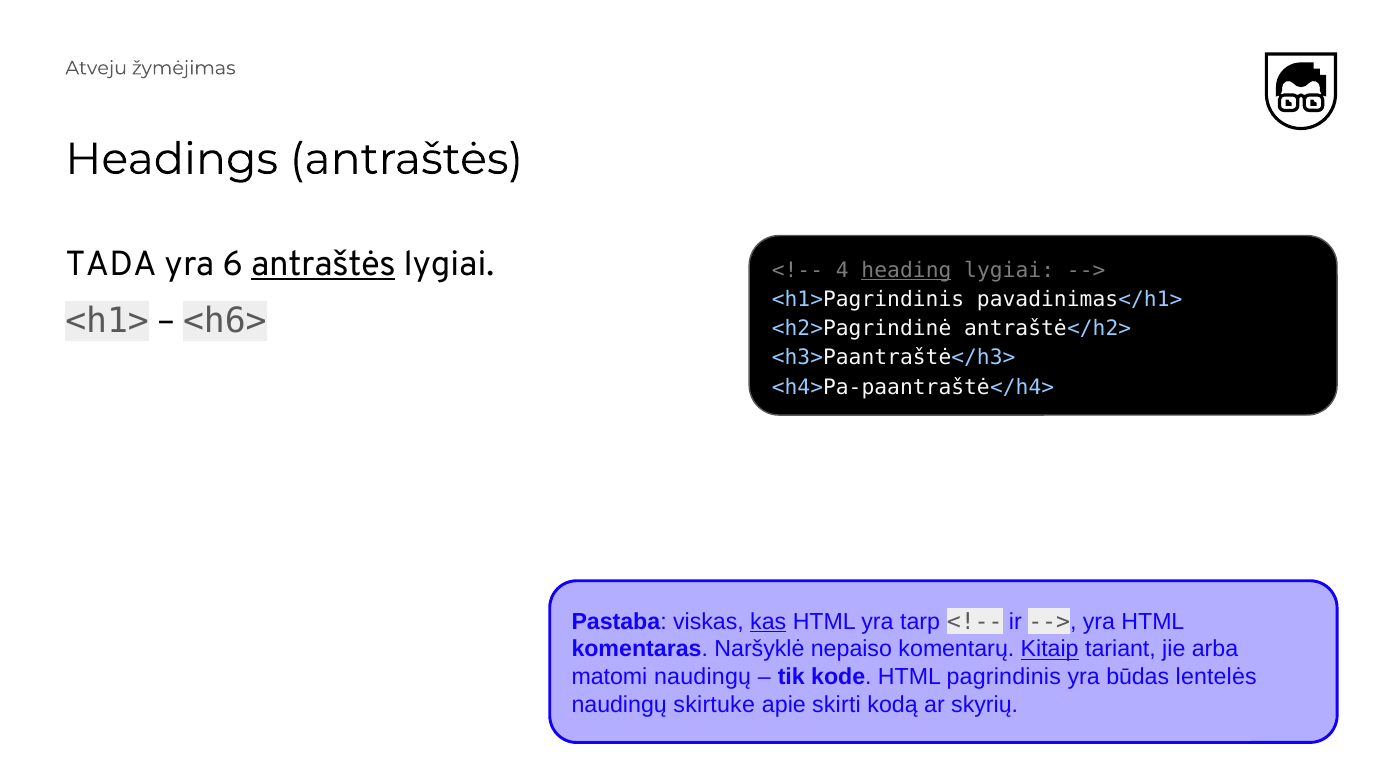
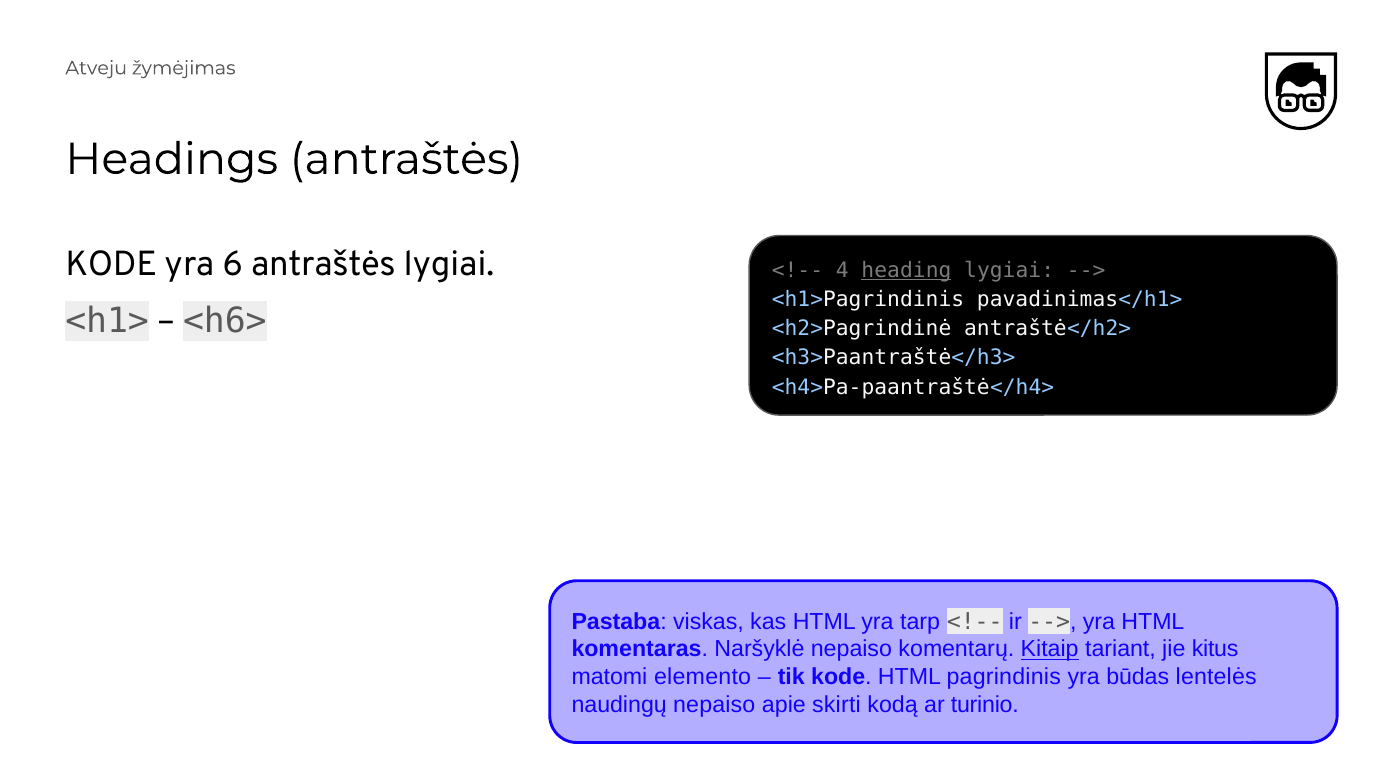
TADA at (111, 264): TADA -> KODE
antraštės at (323, 264) underline: present -> none
kas underline: present -> none
arba: arba -> kitus
matomi naudingų: naudingų -> elemento
naudingų skirtuke: skirtuke -> nepaiso
skyrių: skyrių -> turinio
